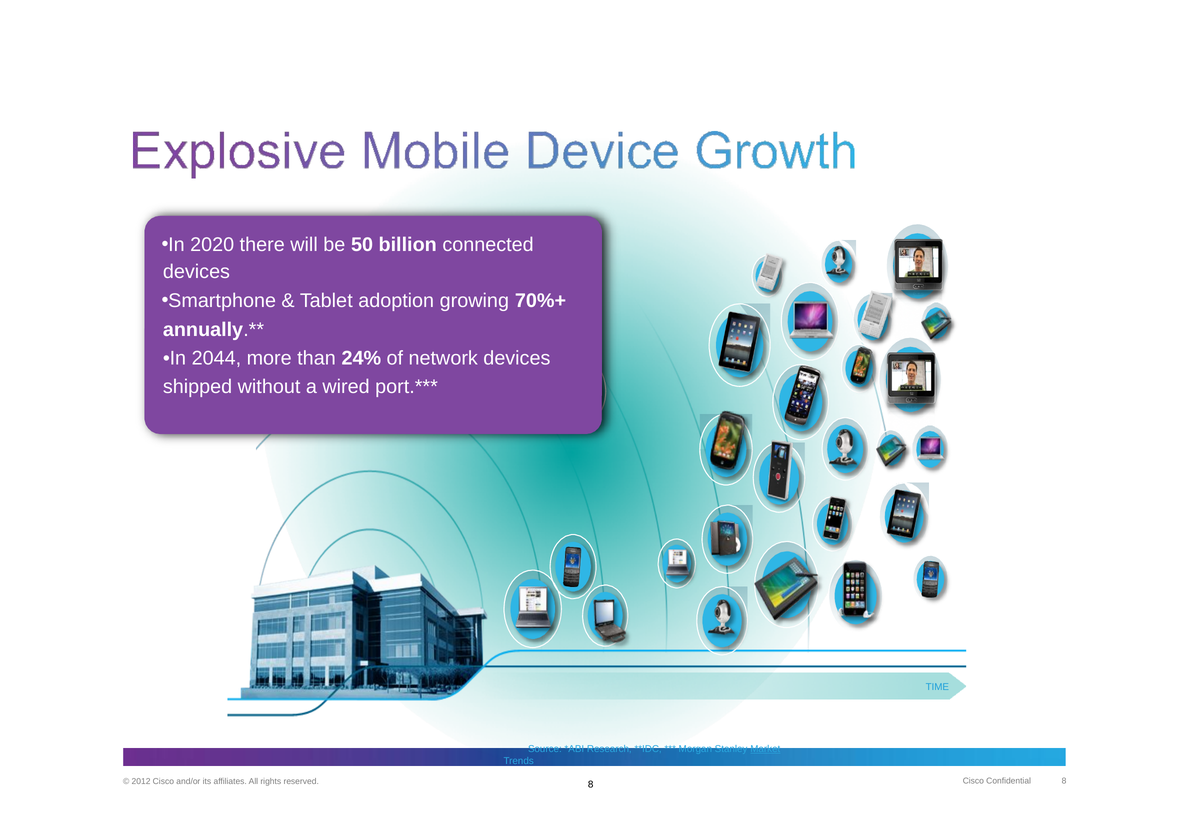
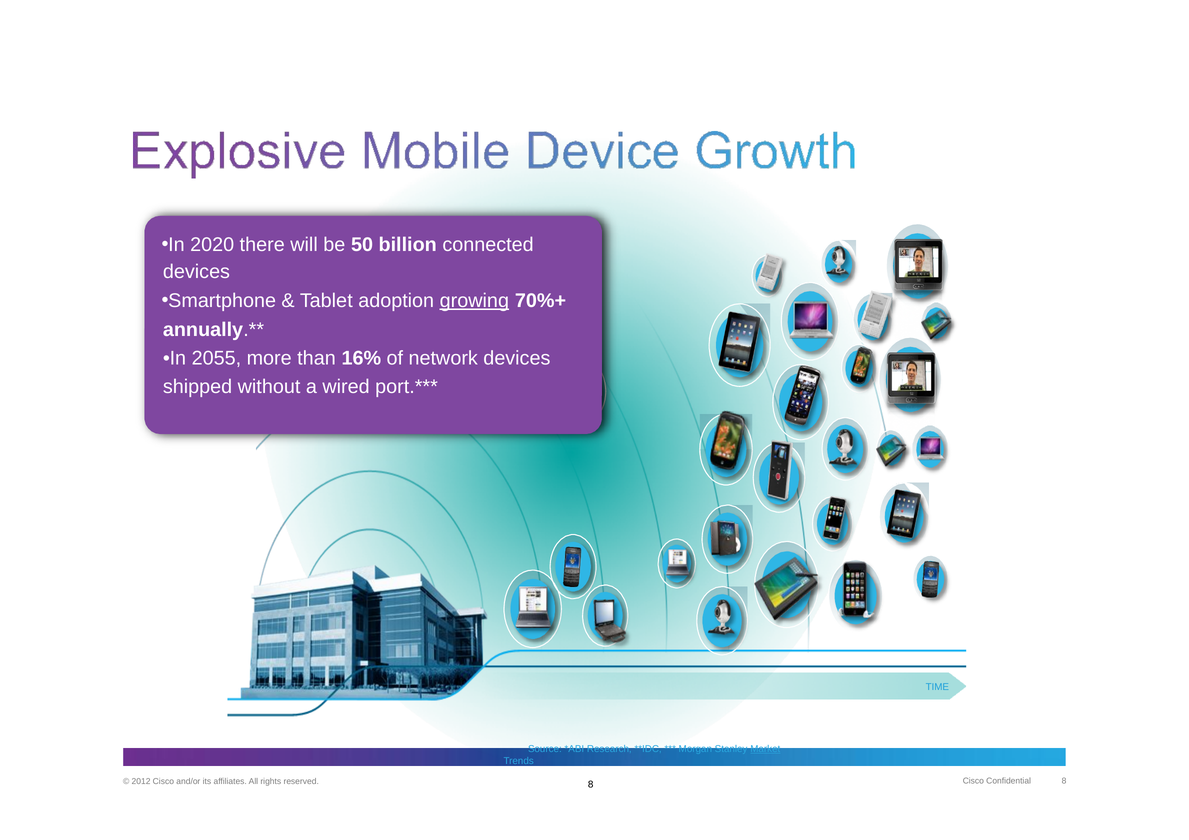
growing underline: none -> present
2044: 2044 -> 2055
24%: 24% -> 16%
